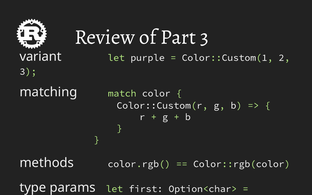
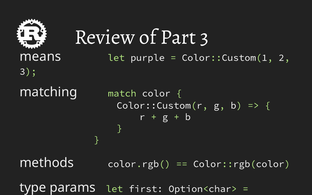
variant: variant -> means
